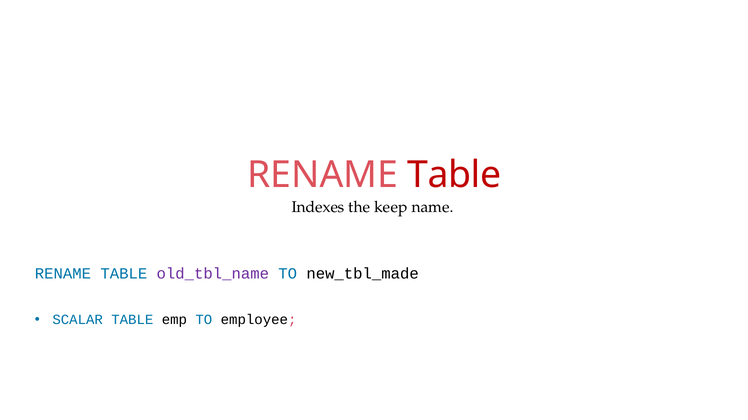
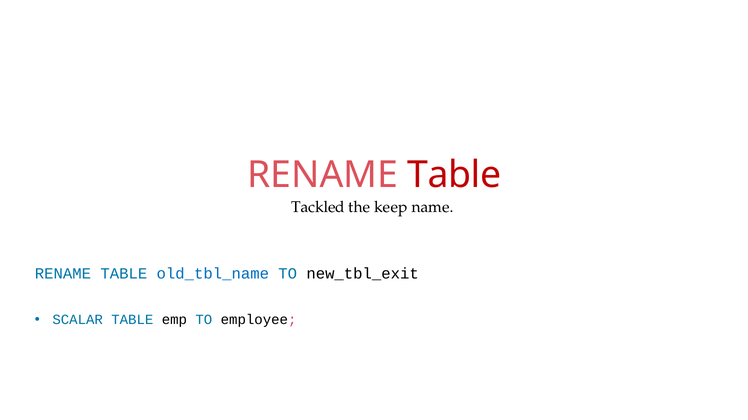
Indexes: Indexes -> Tackled
old_tbl_name colour: purple -> blue
new_tbl_made: new_tbl_made -> new_tbl_exit
